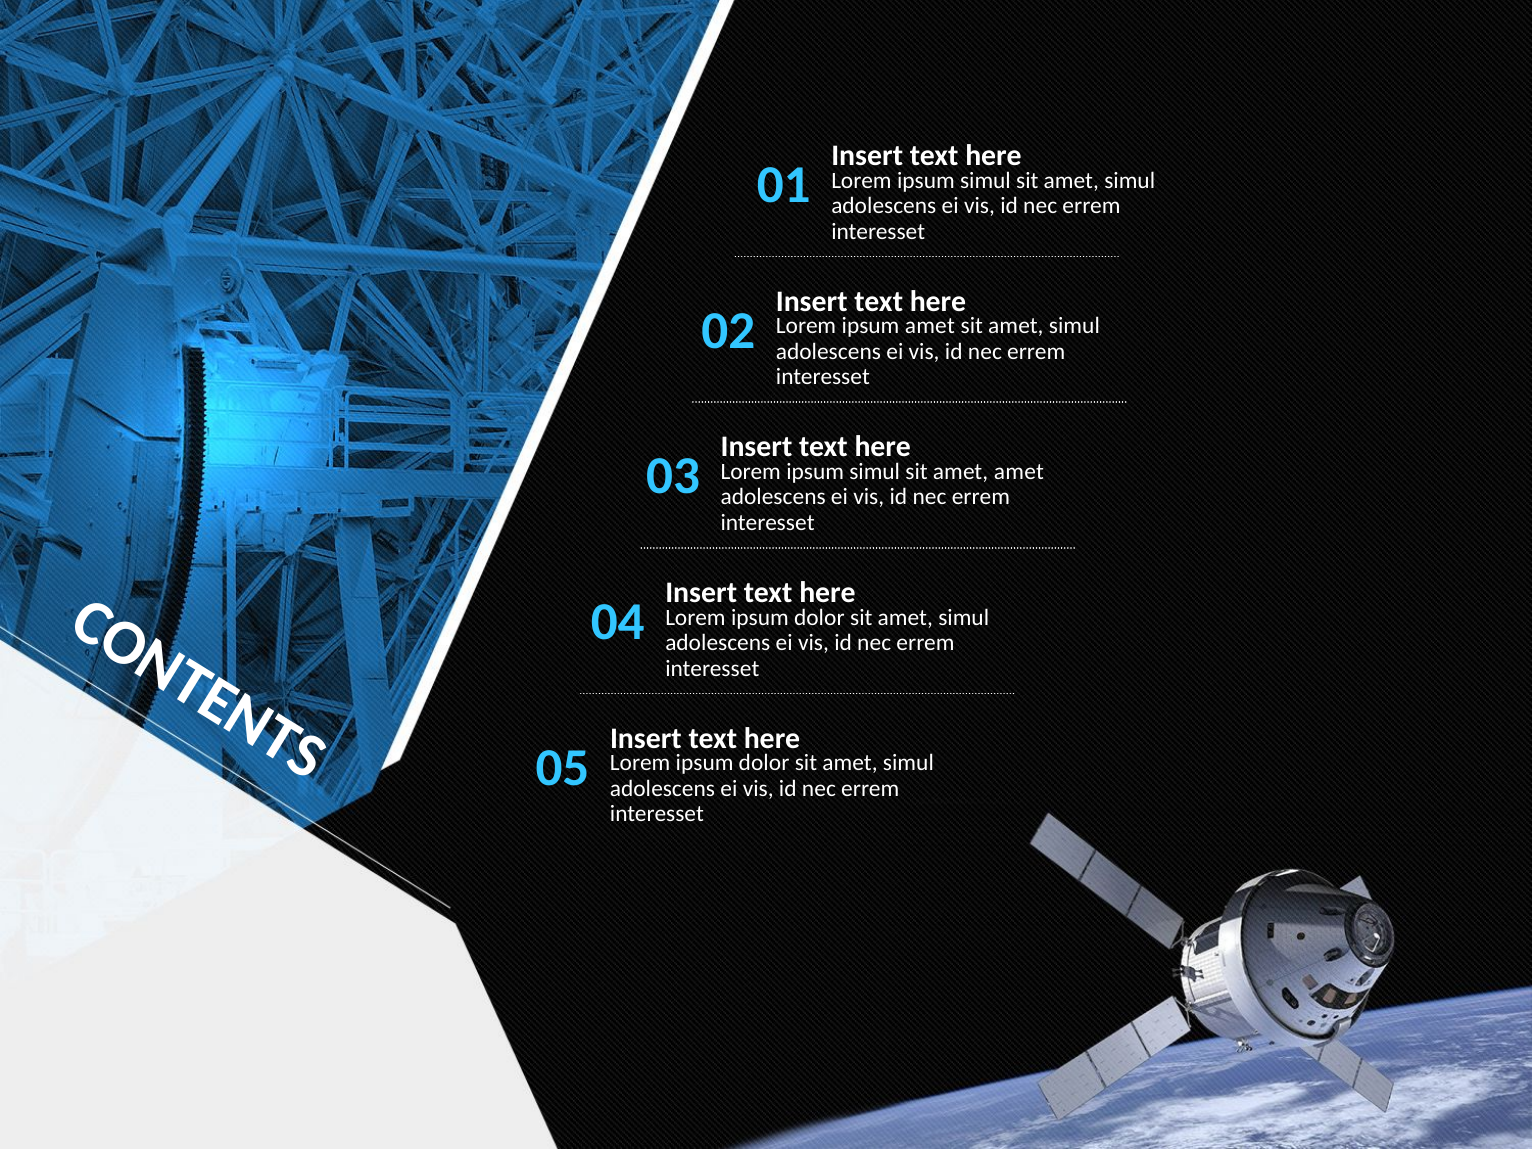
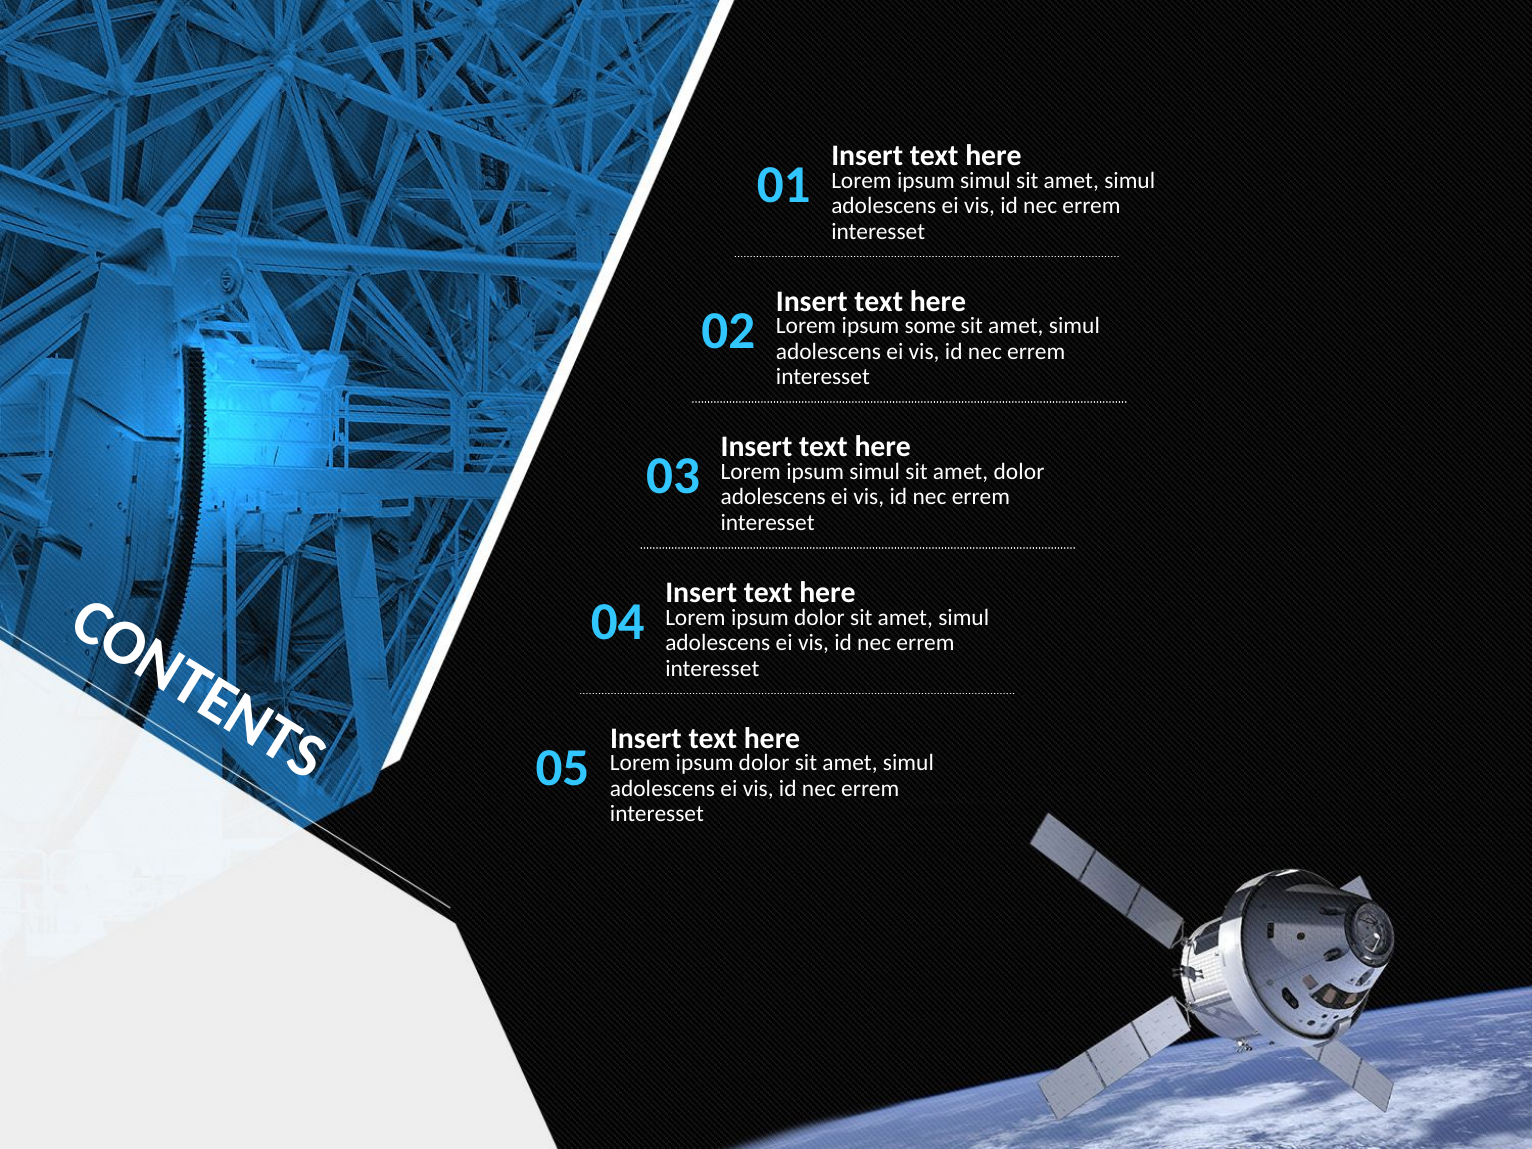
ipsum amet: amet -> some
amet amet: amet -> dolor
